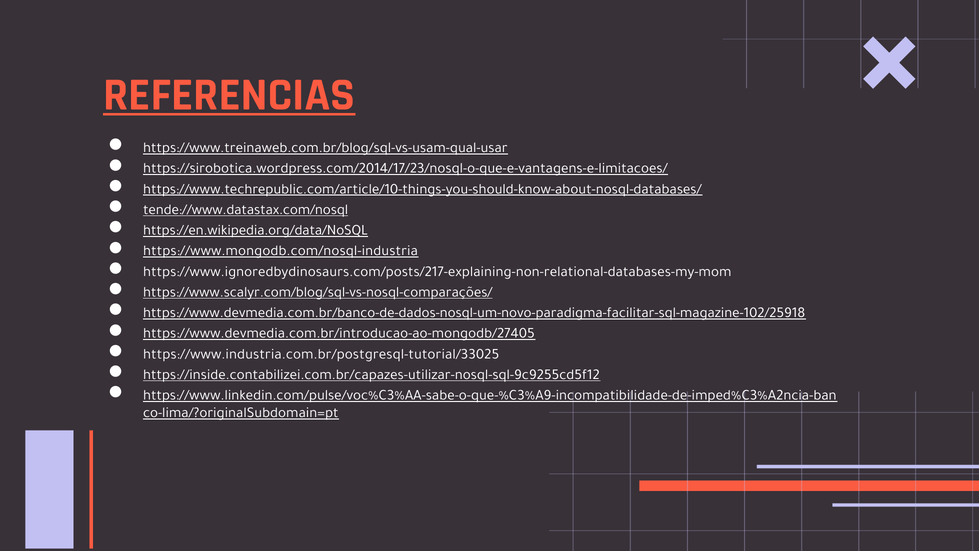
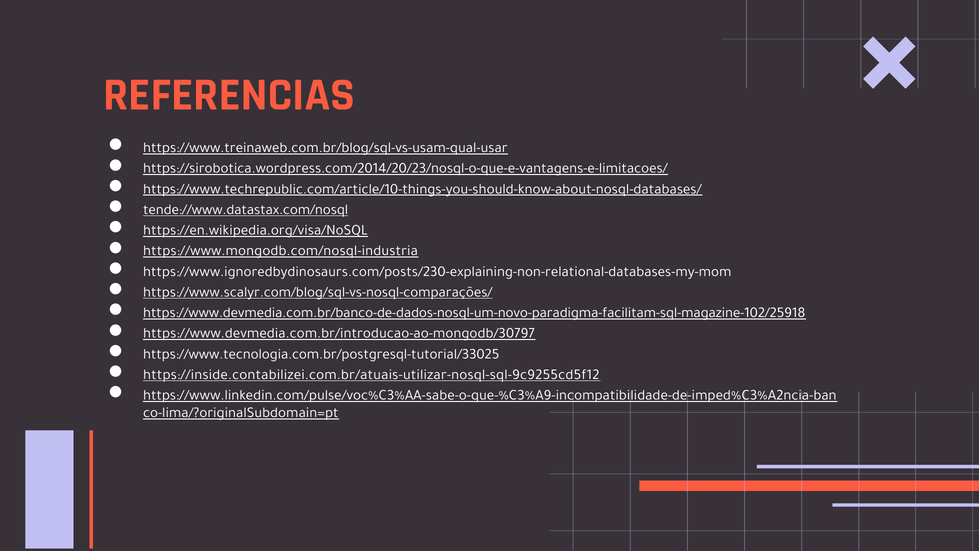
REFERENCIAS underline: present -> none
https://sirobotica.wordpress.com/2014/17/23/nosql-o-que-e-vantagens-e-limitacoes/: https://sirobotica.wordpress.com/2014/17/23/nosql-o-que-e-vantagens-e-limitacoes/ -> https://sirobotica.wordpress.com/2014/20/23/nosql-o-que-e-vantagens-e-limitacoes/
https://en.wikipedia.org/data/NoSQL: https://en.wikipedia.org/data/NoSQL -> https://en.wikipedia.org/visa/NoSQL
https://www.ignoredbydinosaurs.com/posts/217-explaining-non-relational-databases-my-mom: https://www.ignoredbydinosaurs.com/posts/217-explaining-non-relational-databases-my-mom -> https://www.ignoredbydinosaurs.com/posts/230-explaining-non-relational-databases-my-mom
https://www.devmedia.com.br/banco-de-dados-nosql-um-novo-paradigma-facilitar-sql-magazine-102/25918: https://www.devmedia.com.br/banco-de-dados-nosql-um-novo-paradigma-facilitar-sql-magazine-102/25918 -> https://www.devmedia.com.br/banco-de-dados-nosql-um-novo-paradigma-facilitam-sql-magazine-102/25918
https://www.devmedia.com.br/introducao-ao-mongodb/27405: https://www.devmedia.com.br/introducao-ao-mongodb/27405 -> https://www.devmedia.com.br/introducao-ao-mongodb/30797
https://www.industria.com.br/postgresql-tutorial/33025: https://www.industria.com.br/postgresql-tutorial/33025 -> https://www.tecnologia.com.br/postgresql-tutorial/33025
https://inside.contabilizei.com.br/capazes-utilizar-nosql-sql-9c9255cd5f12: https://inside.contabilizei.com.br/capazes-utilizar-nosql-sql-9c9255cd5f12 -> https://inside.contabilizei.com.br/atuais-utilizar-nosql-sql-9c9255cd5f12
